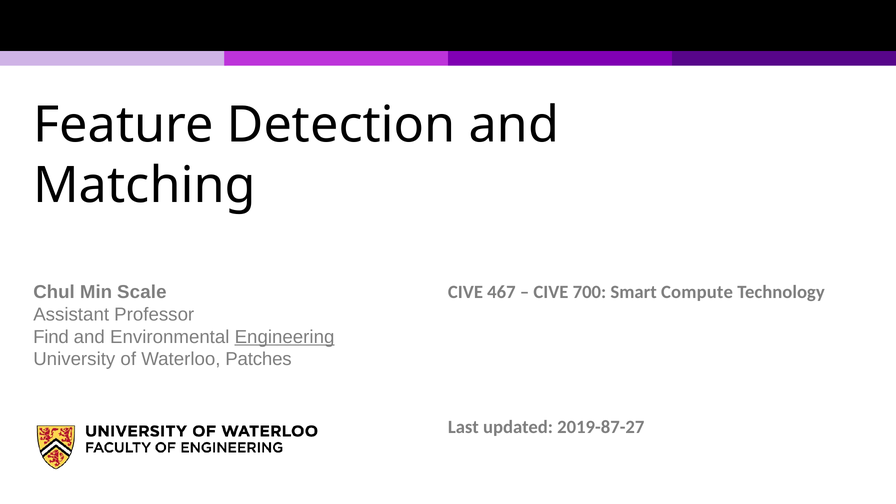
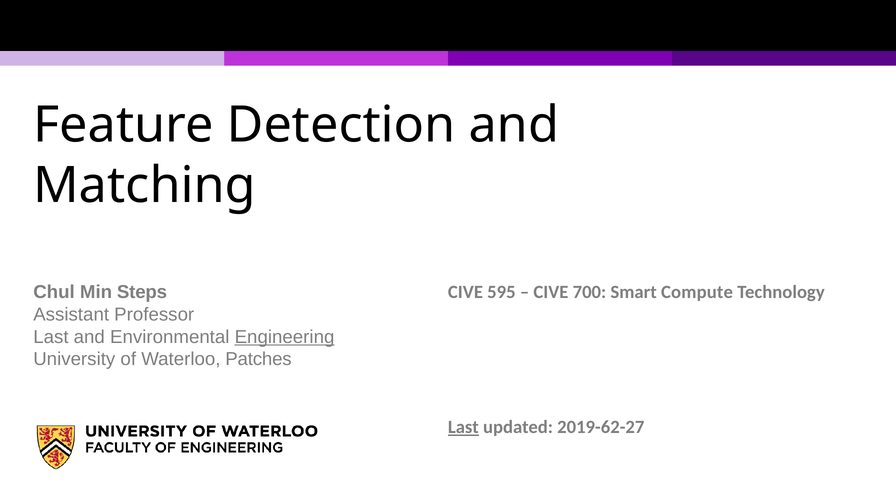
Scale: Scale -> Steps
467: 467 -> 595
Find at (51, 337): Find -> Last
Last at (463, 427) underline: none -> present
2019-87-27: 2019-87-27 -> 2019-62-27
